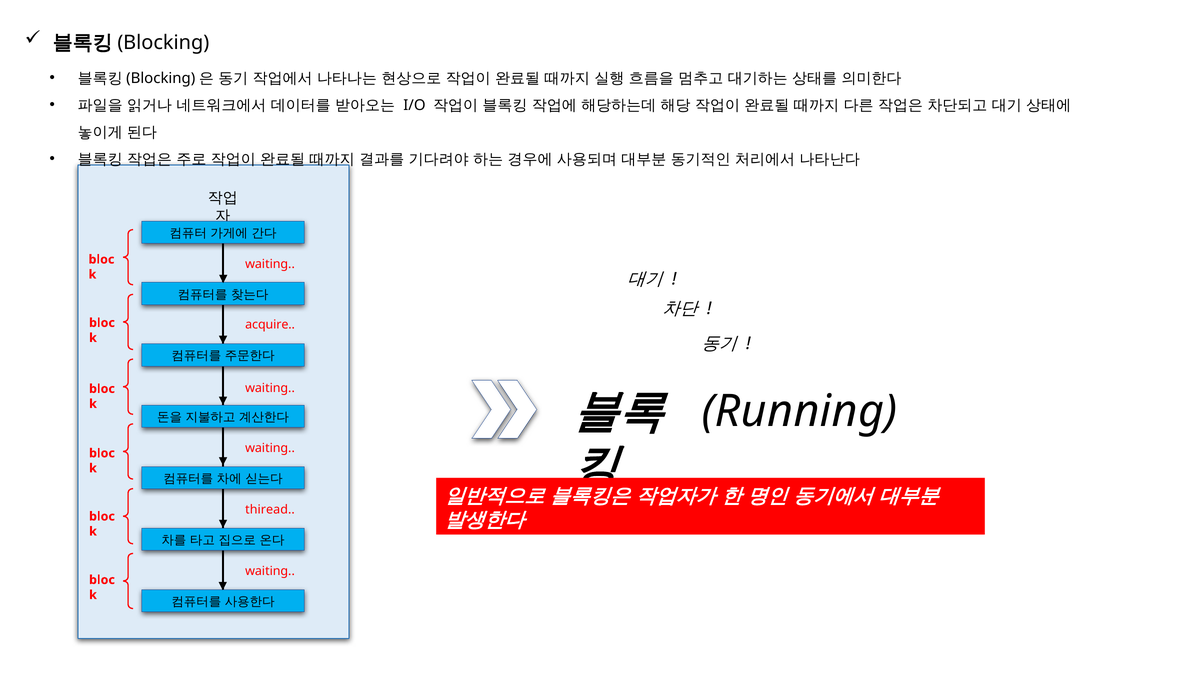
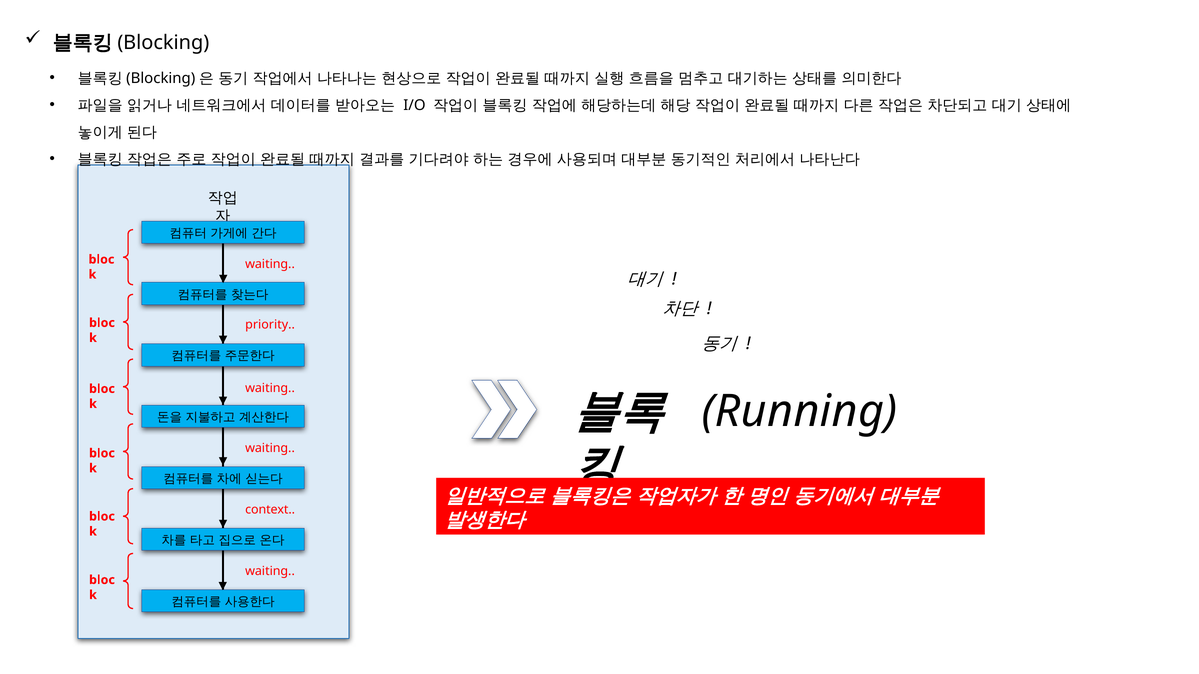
acquire: acquire -> priority
thiread: thiread -> context
